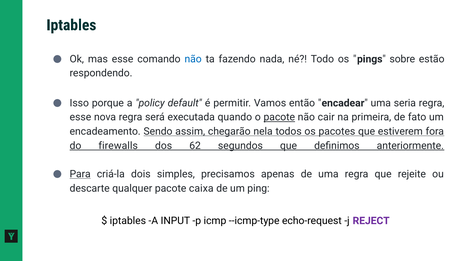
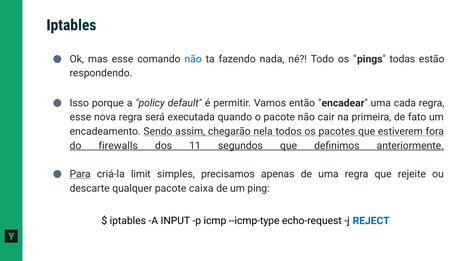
sobre: sobre -> todas
seria: seria -> cada
pacote at (279, 117) underline: present -> none
62: 62 -> 11
dois: dois -> limit
REJECT colour: purple -> blue
